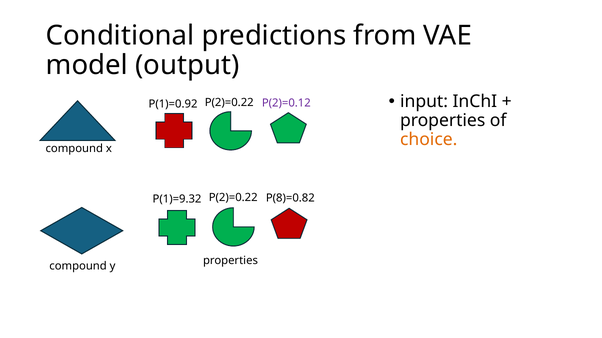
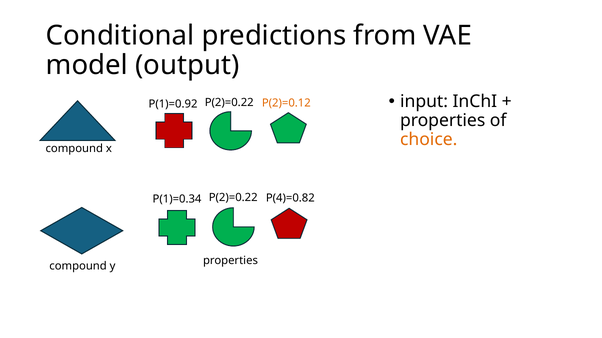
P(2)=0.12 colour: purple -> orange
P(1)=9.32: P(1)=9.32 -> P(1)=0.34
P(8)=0.82: P(8)=0.82 -> P(4)=0.82
